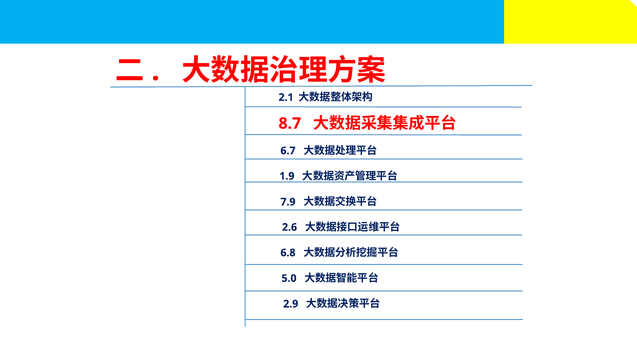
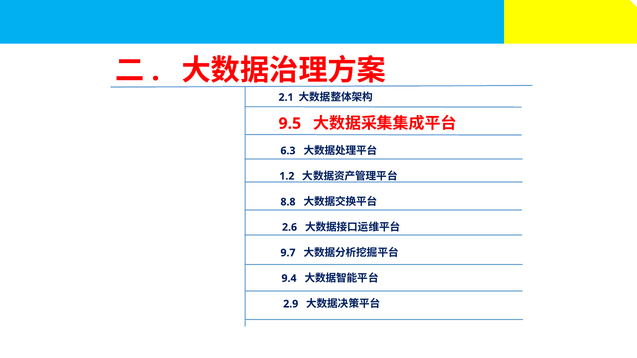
8.7: 8.7 -> 9.5
6.7: 6.7 -> 6.3
1.9: 1.9 -> 1.2
7.9: 7.9 -> 8.8
6.8: 6.8 -> 9.7
5.0: 5.0 -> 9.4
